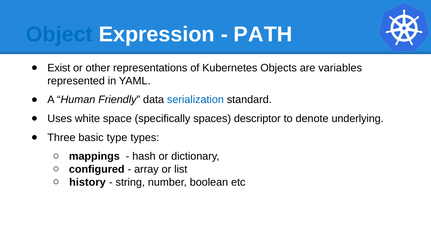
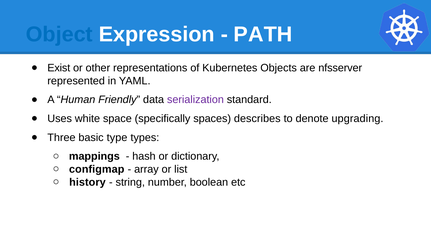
variables: variables -> nfsserver
serialization colour: blue -> purple
descriptor: descriptor -> describes
underlying: underlying -> upgrading
configured: configured -> configmap
